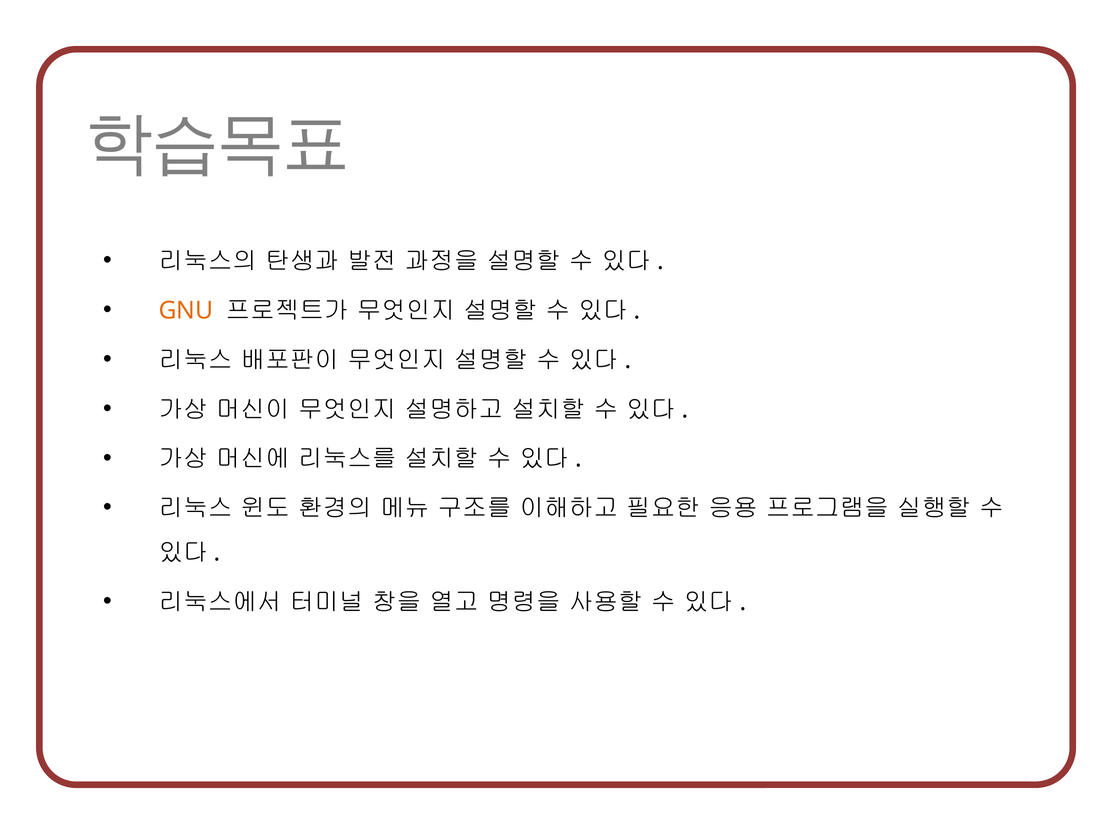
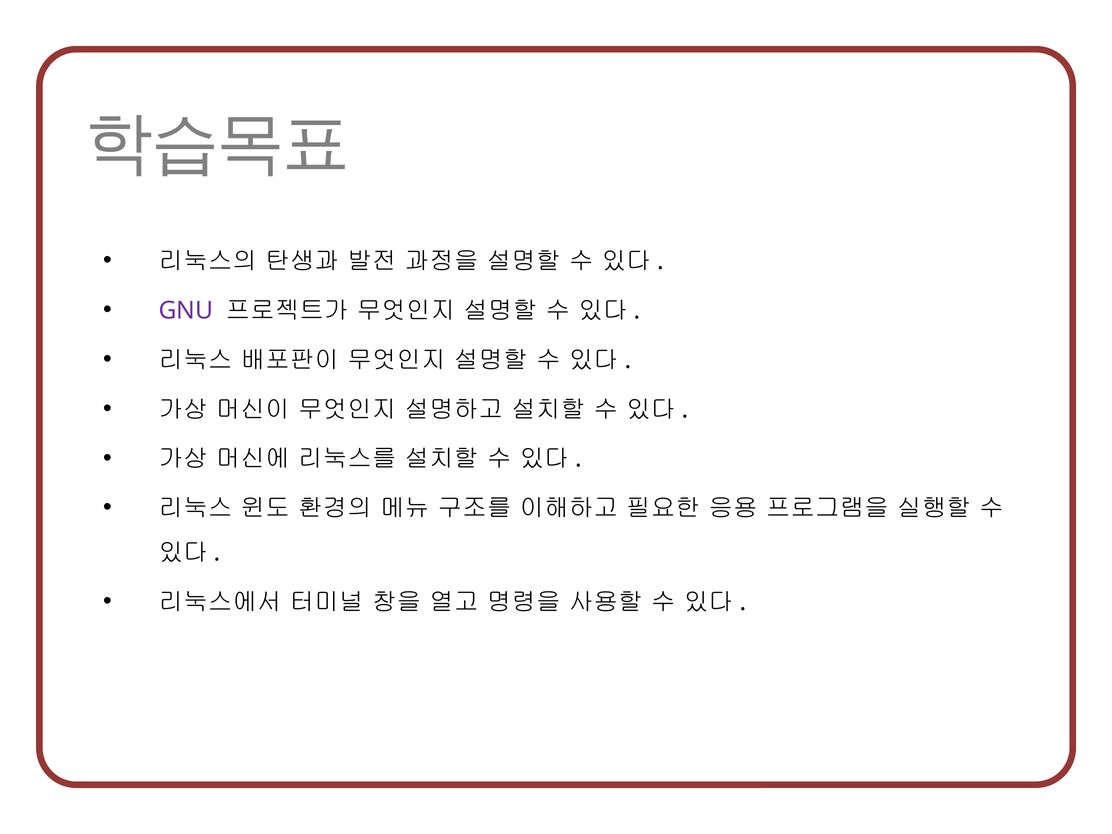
GNU colour: orange -> purple
